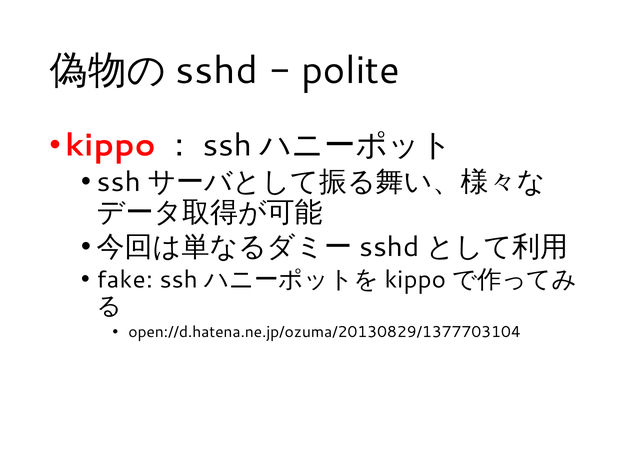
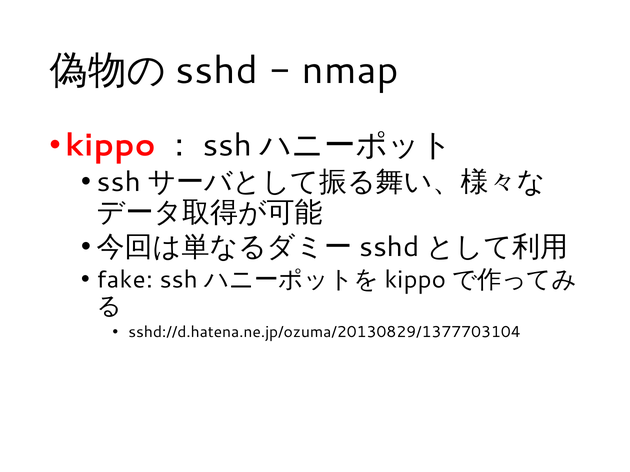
polite: polite -> nmap
open://d.hatena.ne.jp/ozuma/20130829/1377703104: open://d.hatena.ne.jp/ozuma/20130829/1377703104 -> sshd://d.hatena.ne.jp/ozuma/20130829/1377703104
